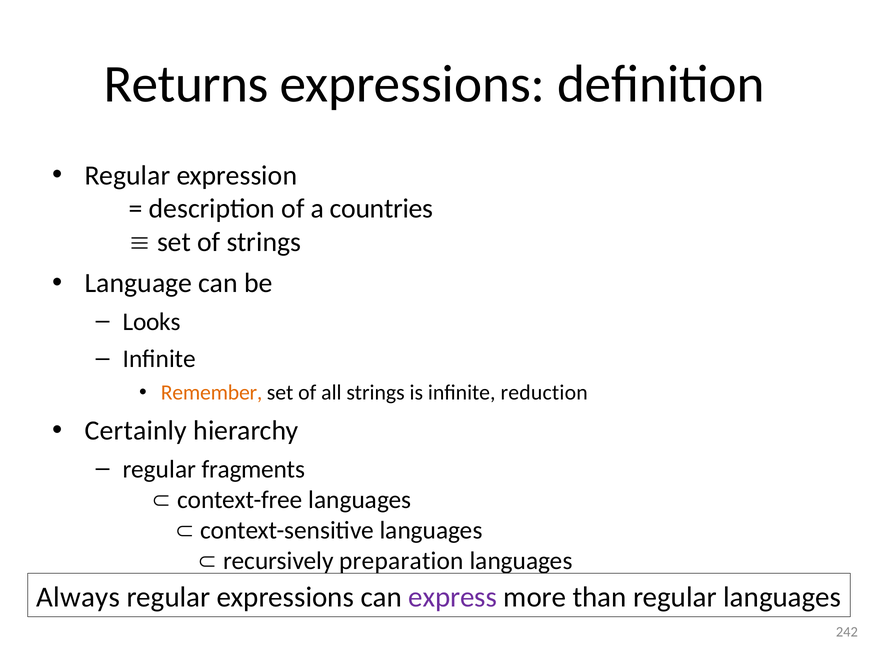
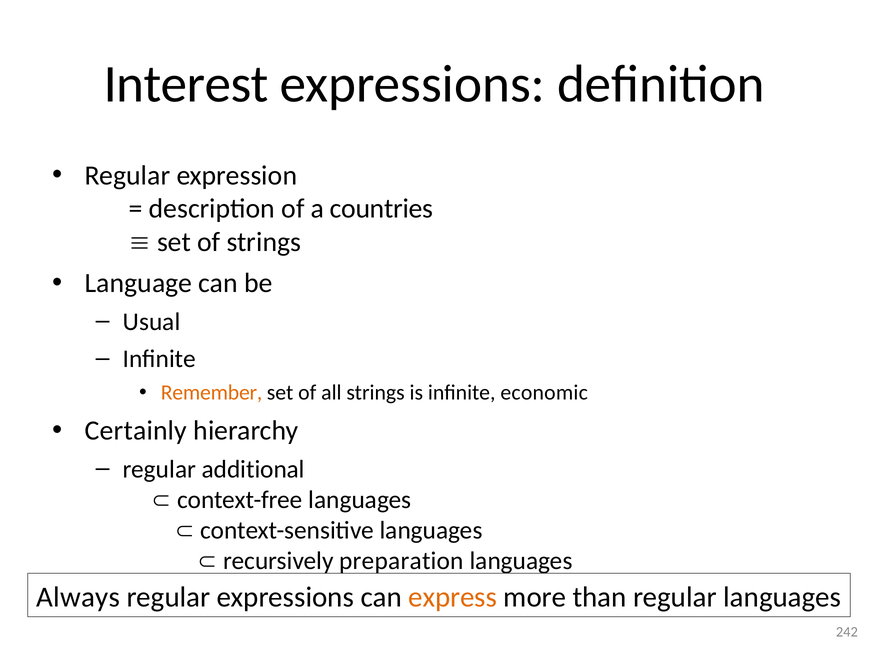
Returns: Returns -> Interest
Looks: Looks -> Usual
reduction: reduction -> economic
fragments: fragments -> additional
express colour: purple -> orange
